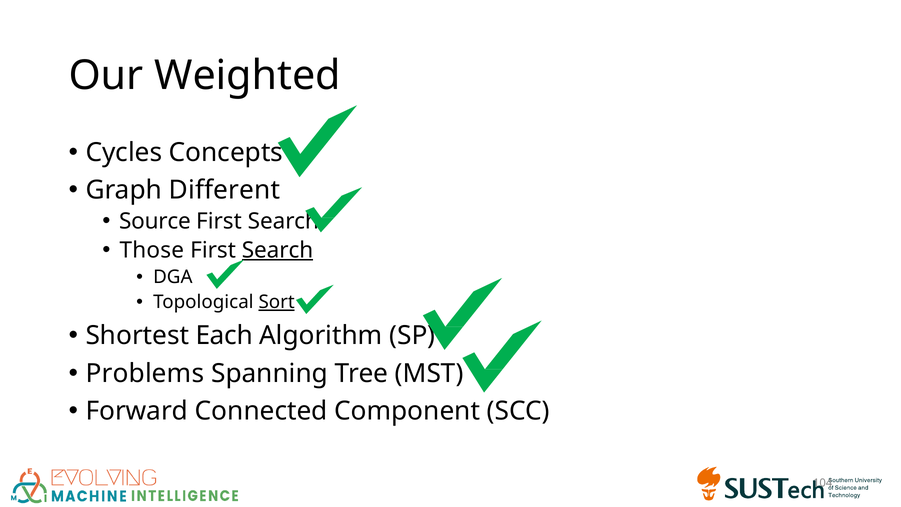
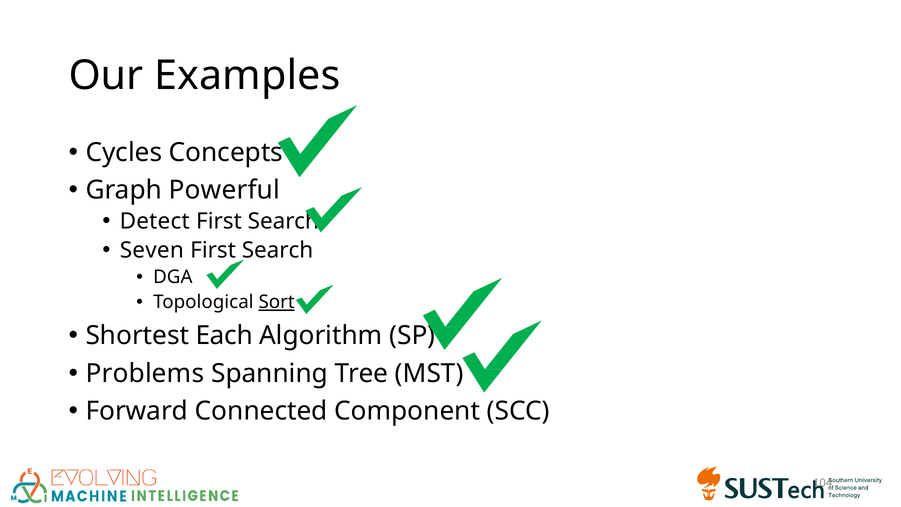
Weighted: Weighted -> Examples
Different: Different -> Powerful
Source: Source -> Detect
Those: Those -> Seven
Search at (277, 250) underline: present -> none
